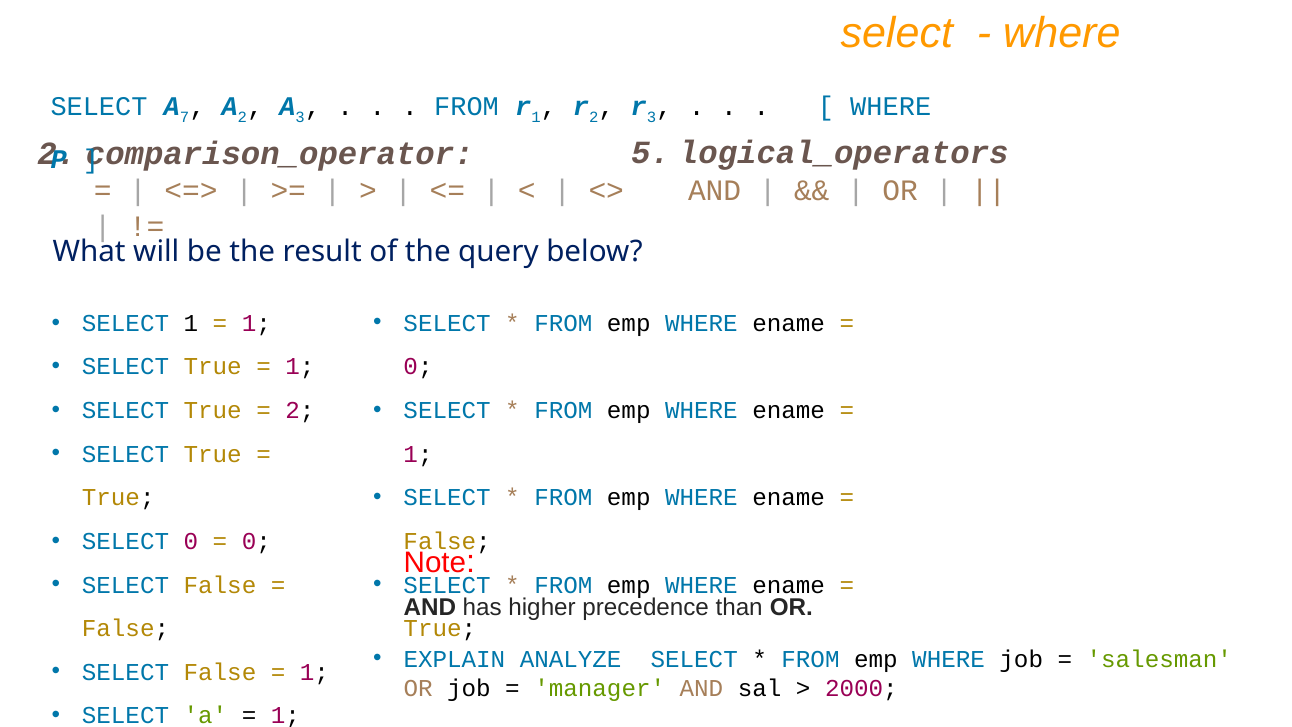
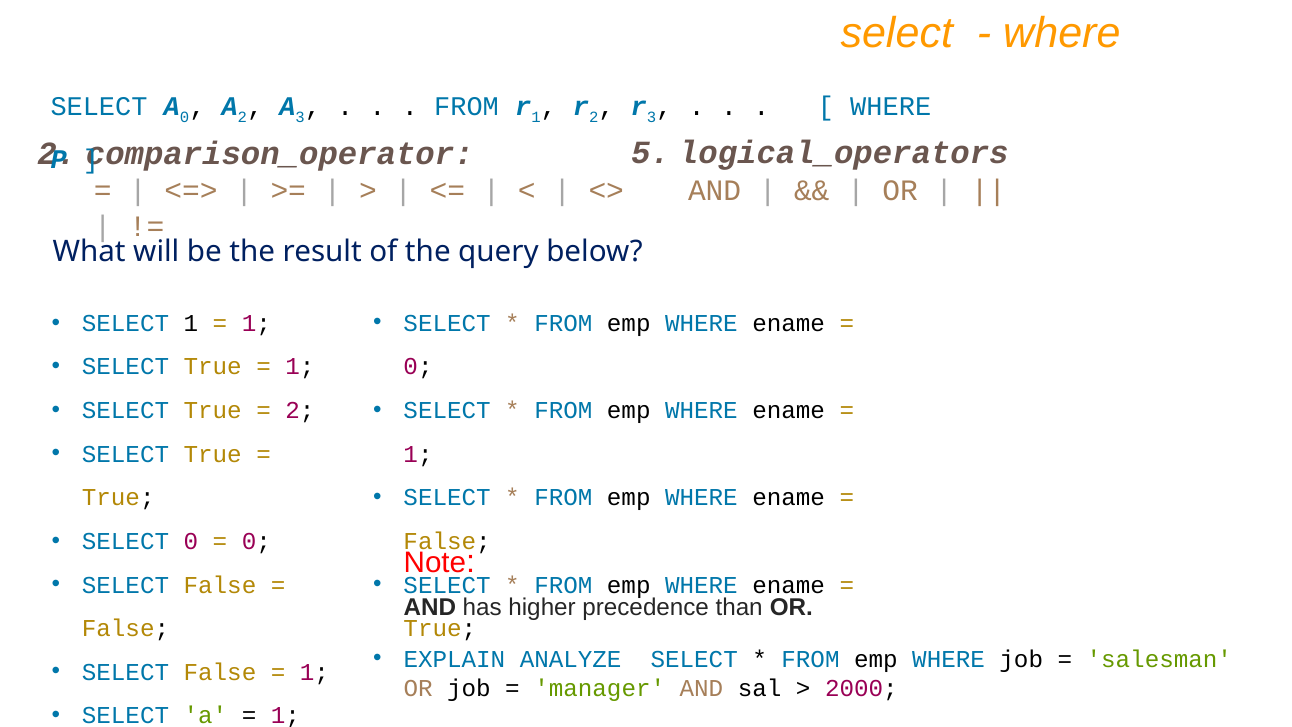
A 7: 7 -> 0
